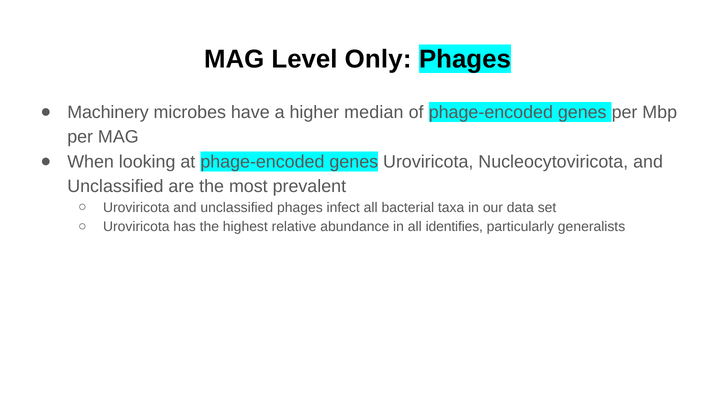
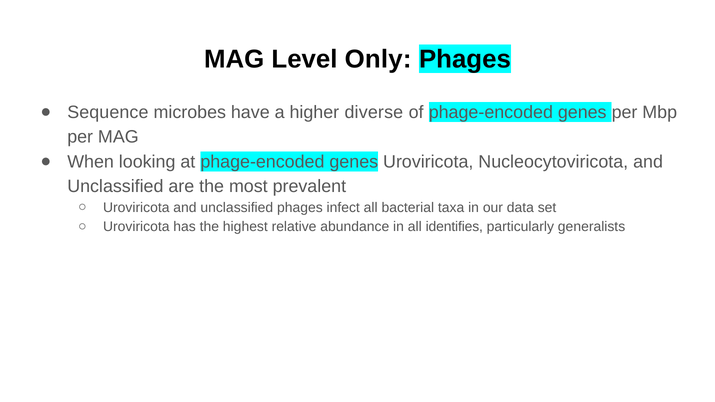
Machinery: Machinery -> Sequence
median: median -> diverse
